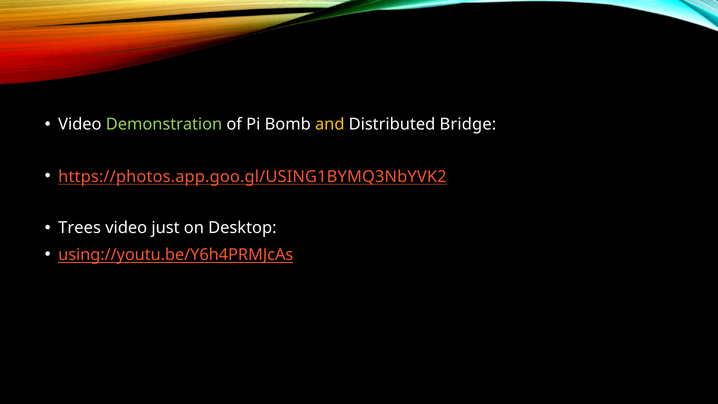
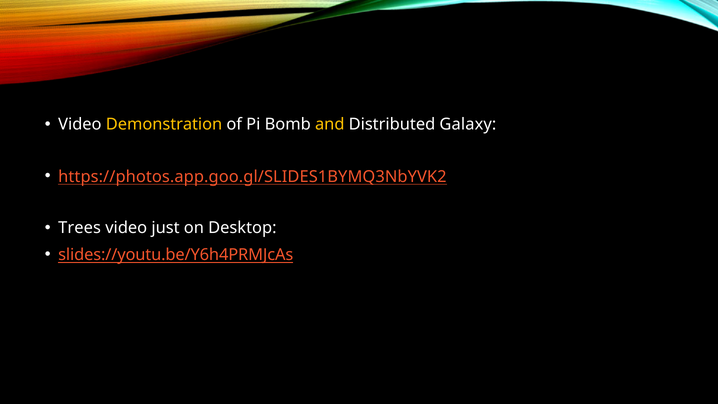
Demonstration colour: light green -> yellow
Bridge: Bridge -> Galaxy
https://photos.app.goo.gl/USING1BYMQ3NbYVK2: https://photos.app.goo.gl/USING1BYMQ3NbYVK2 -> https://photos.app.goo.gl/SLIDES1BYMQ3NbYVK2
using://youtu.be/Y6h4PRMJcAs: using://youtu.be/Y6h4PRMJcAs -> slides://youtu.be/Y6h4PRMJcAs
